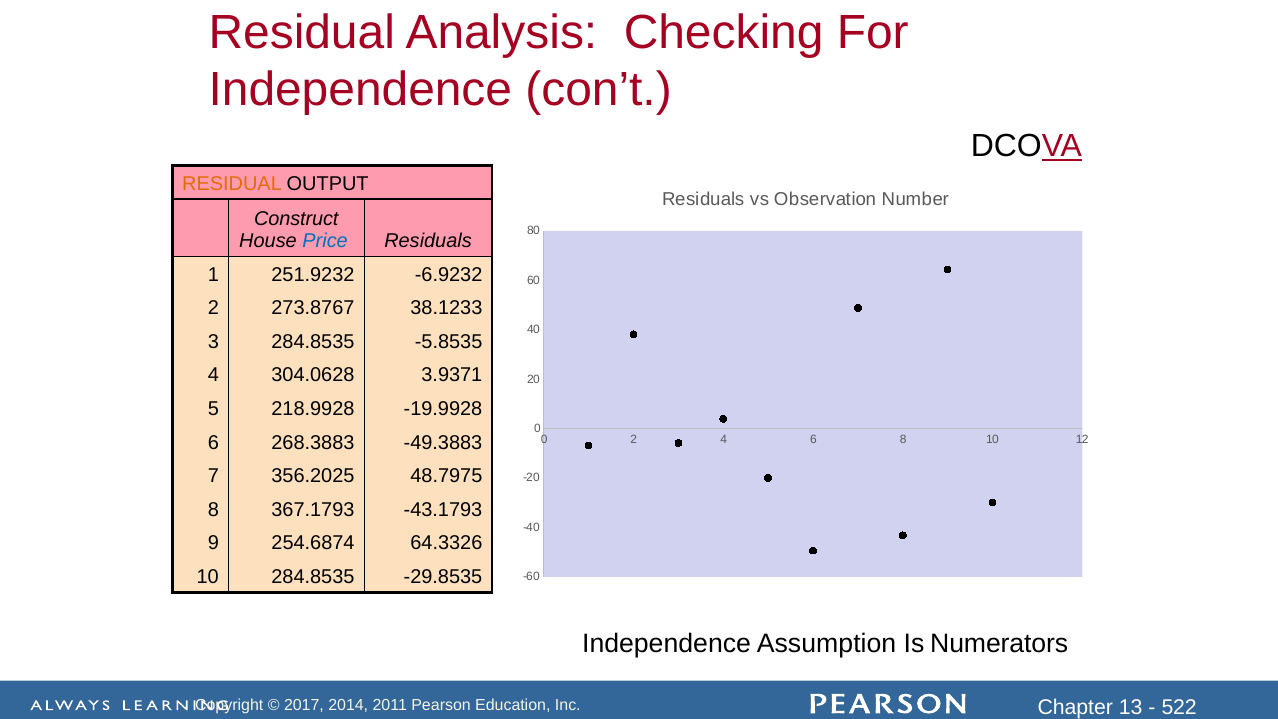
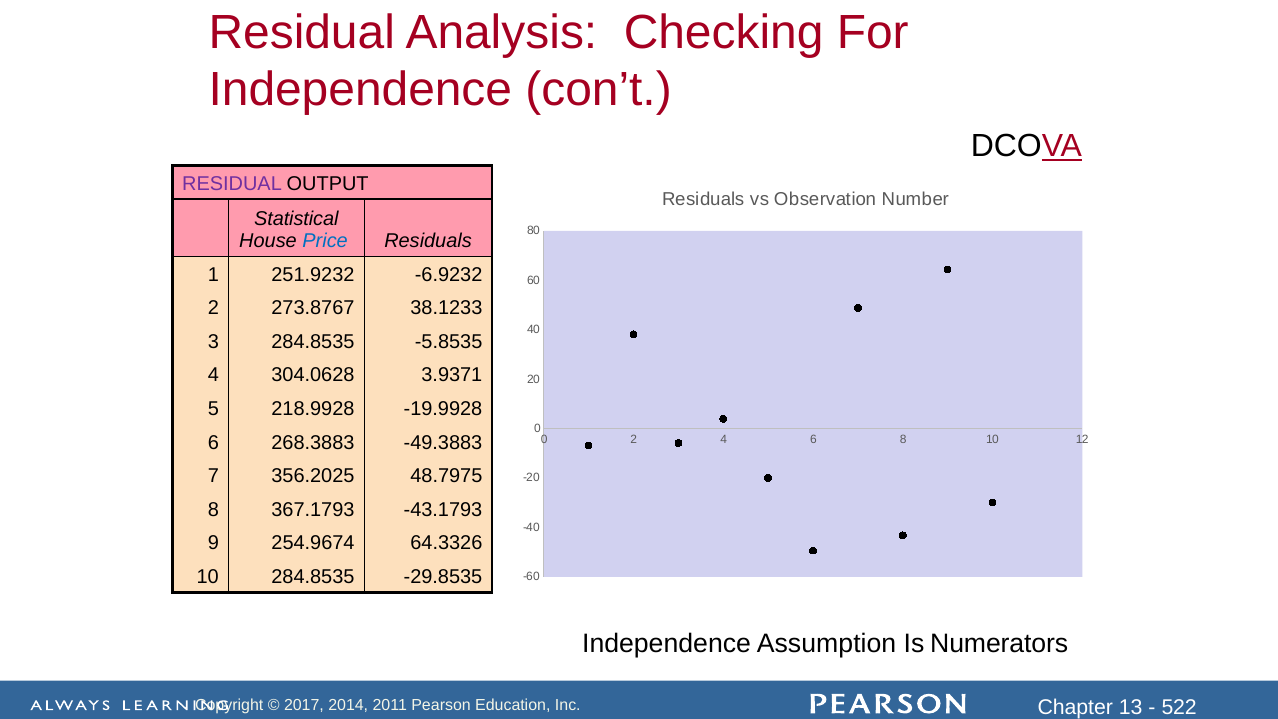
RESIDUAL at (232, 183) colour: orange -> purple
Construct: Construct -> Statistical
254.6874: 254.6874 -> 254.9674
